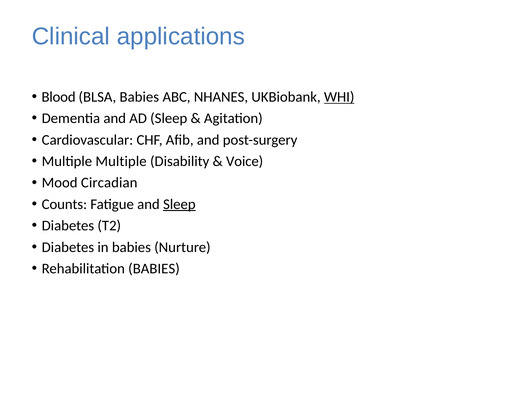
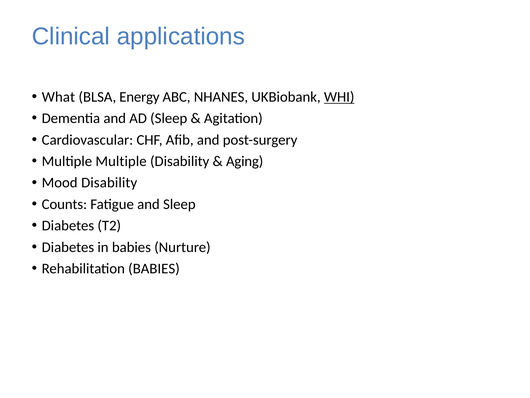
Blood: Blood -> What
BLSA Babies: Babies -> Energy
Voice: Voice -> Aging
Mood Circadian: Circadian -> Disability
Sleep at (179, 204) underline: present -> none
